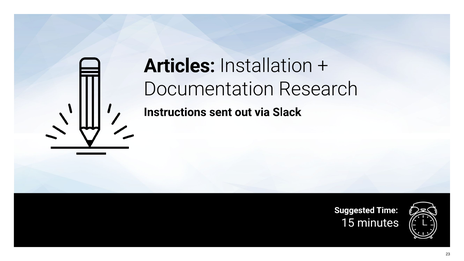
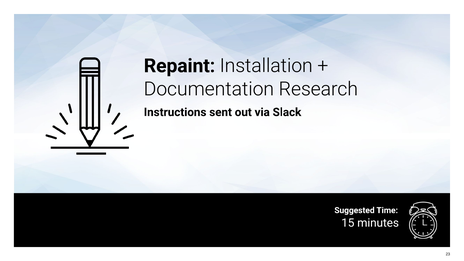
Articles: Articles -> Repaint
